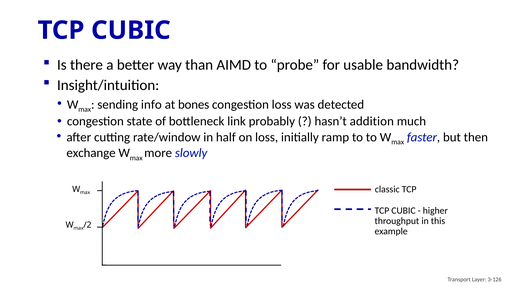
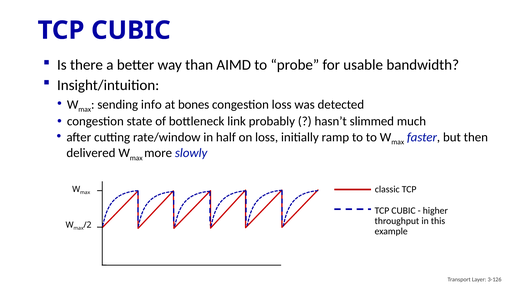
addition: addition -> slimmed
exchange: exchange -> delivered
